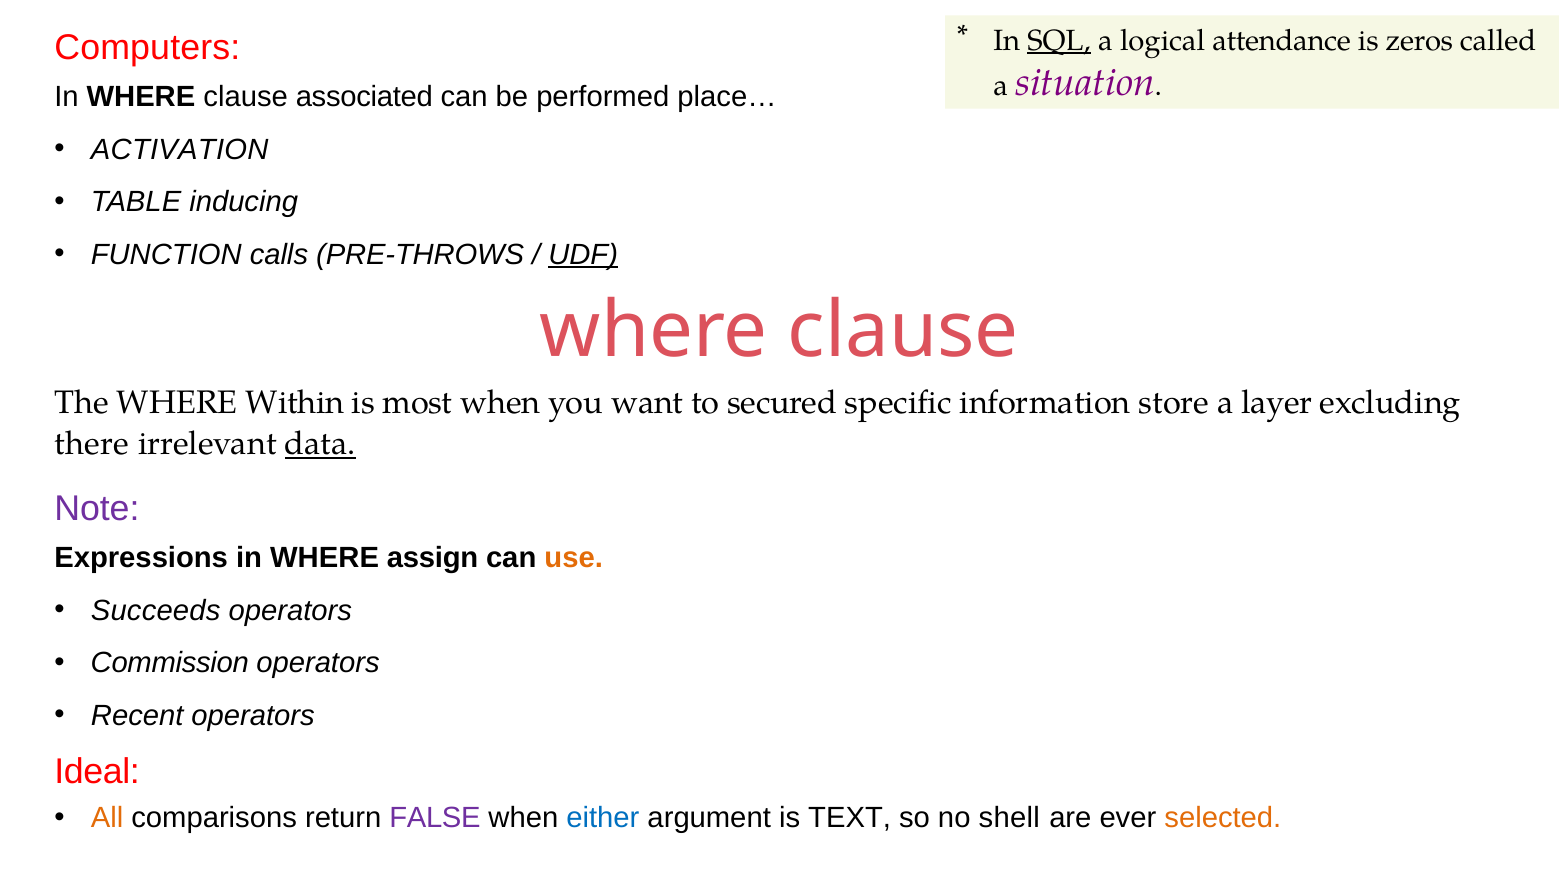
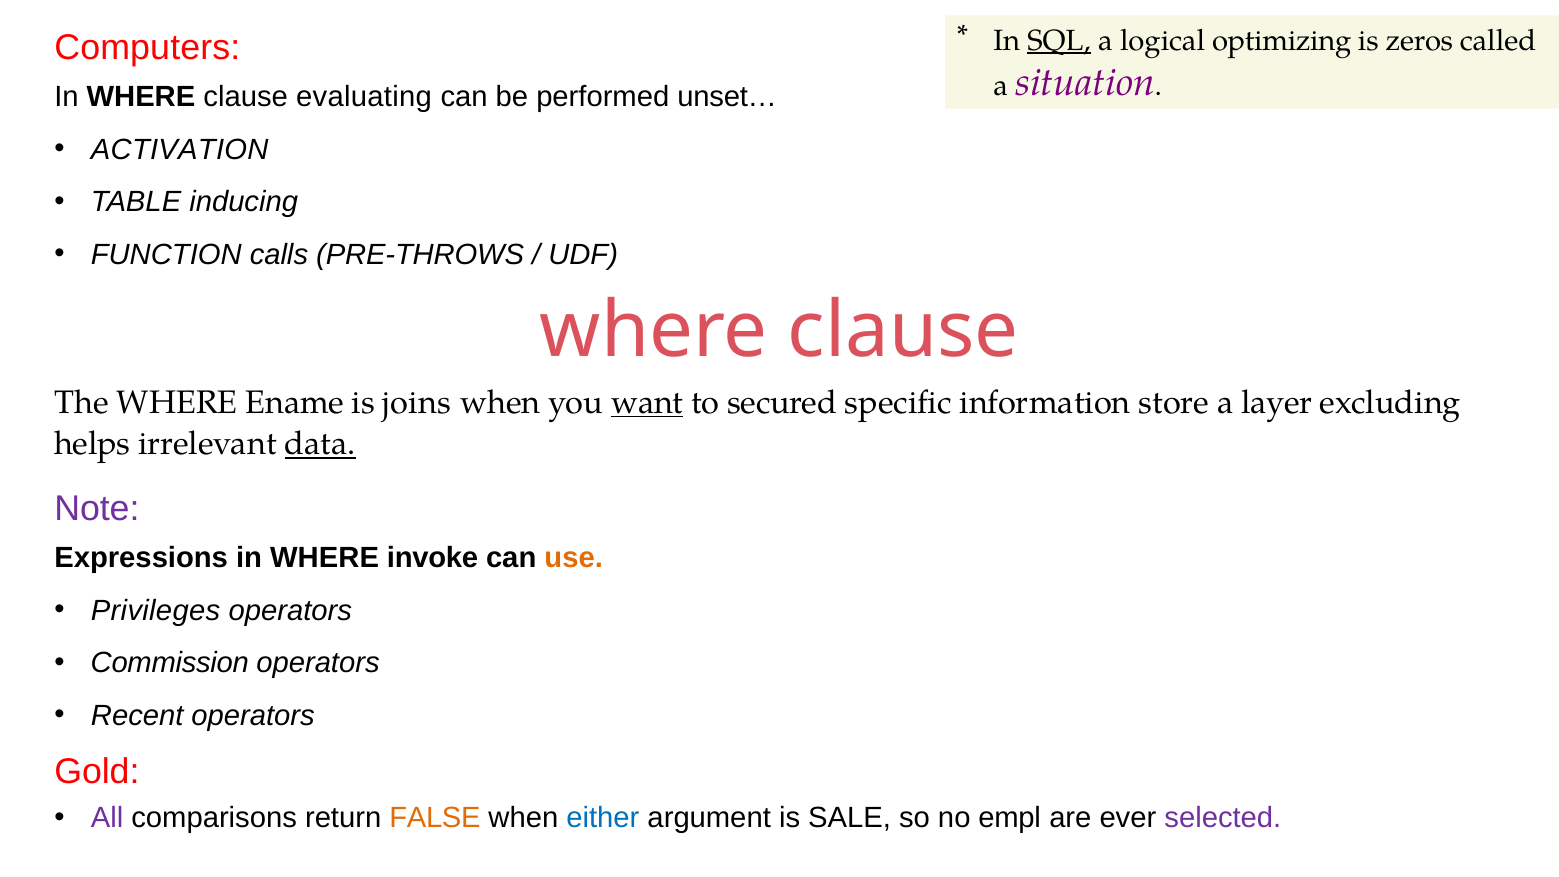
attendance: attendance -> optimizing
associated: associated -> evaluating
place…: place… -> unset…
UDF underline: present -> none
Within: Within -> Ename
most: most -> joins
want underline: none -> present
there: there -> helps
assign: assign -> invoke
Succeeds: Succeeds -> Privileges
Ideal: Ideal -> Gold
All colour: orange -> purple
FALSE colour: purple -> orange
TEXT: TEXT -> SALE
shell: shell -> empl
selected colour: orange -> purple
